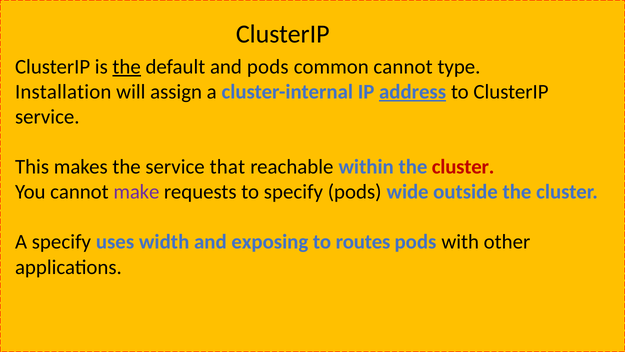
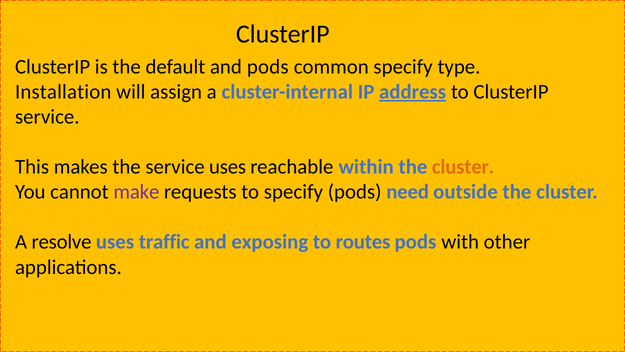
the at (127, 67) underline: present -> none
common cannot: cannot -> specify
service that: that -> uses
cluster at (463, 167) colour: red -> orange
wide: wide -> need
A specify: specify -> resolve
width: width -> traffic
